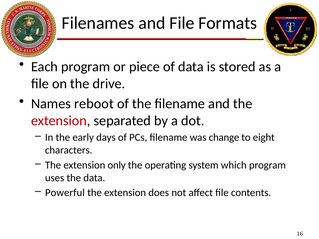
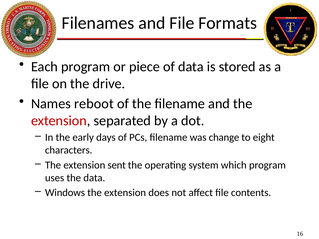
only: only -> sent
Powerful: Powerful -> Windows
